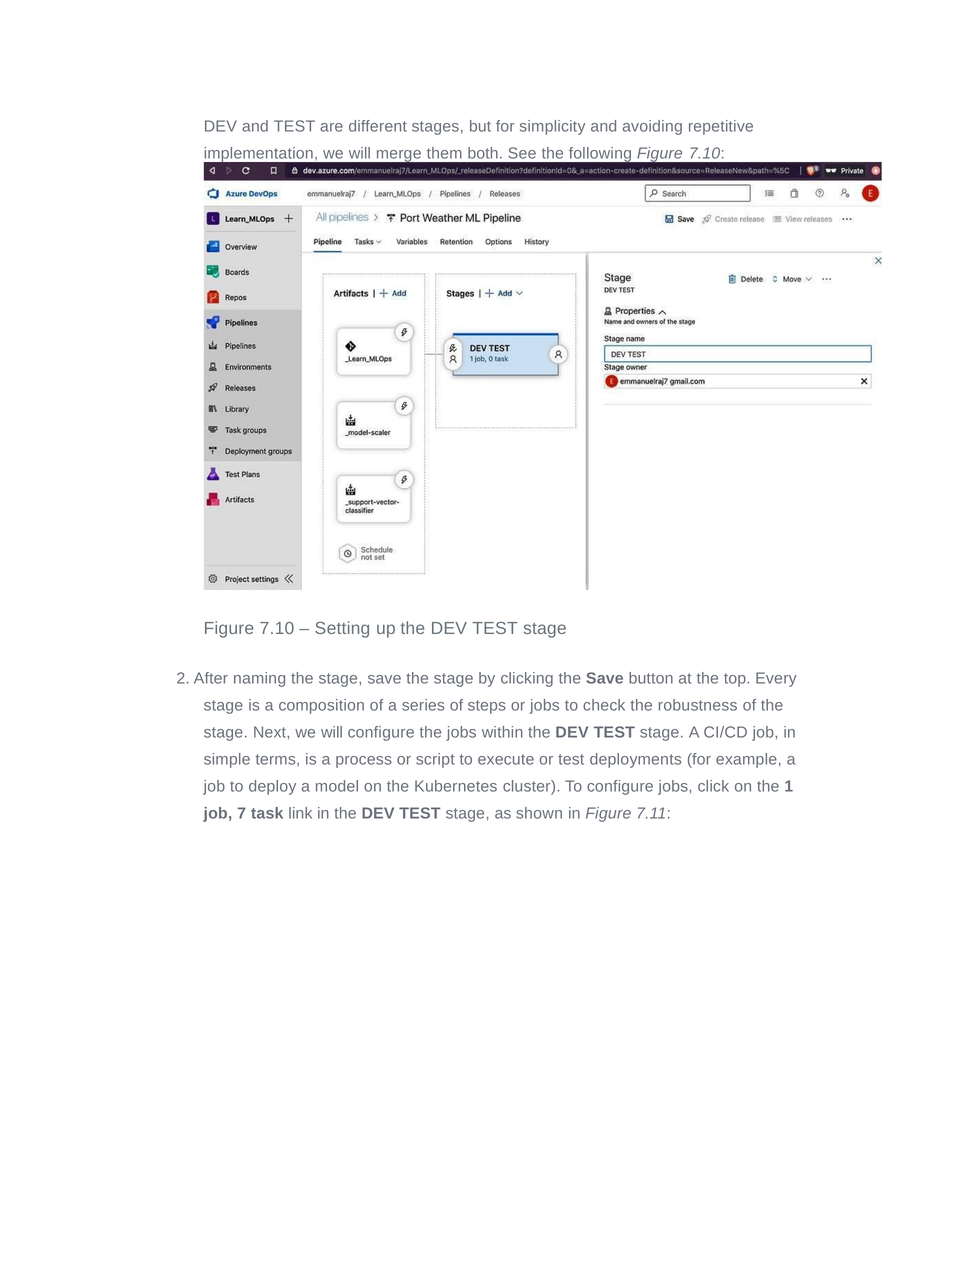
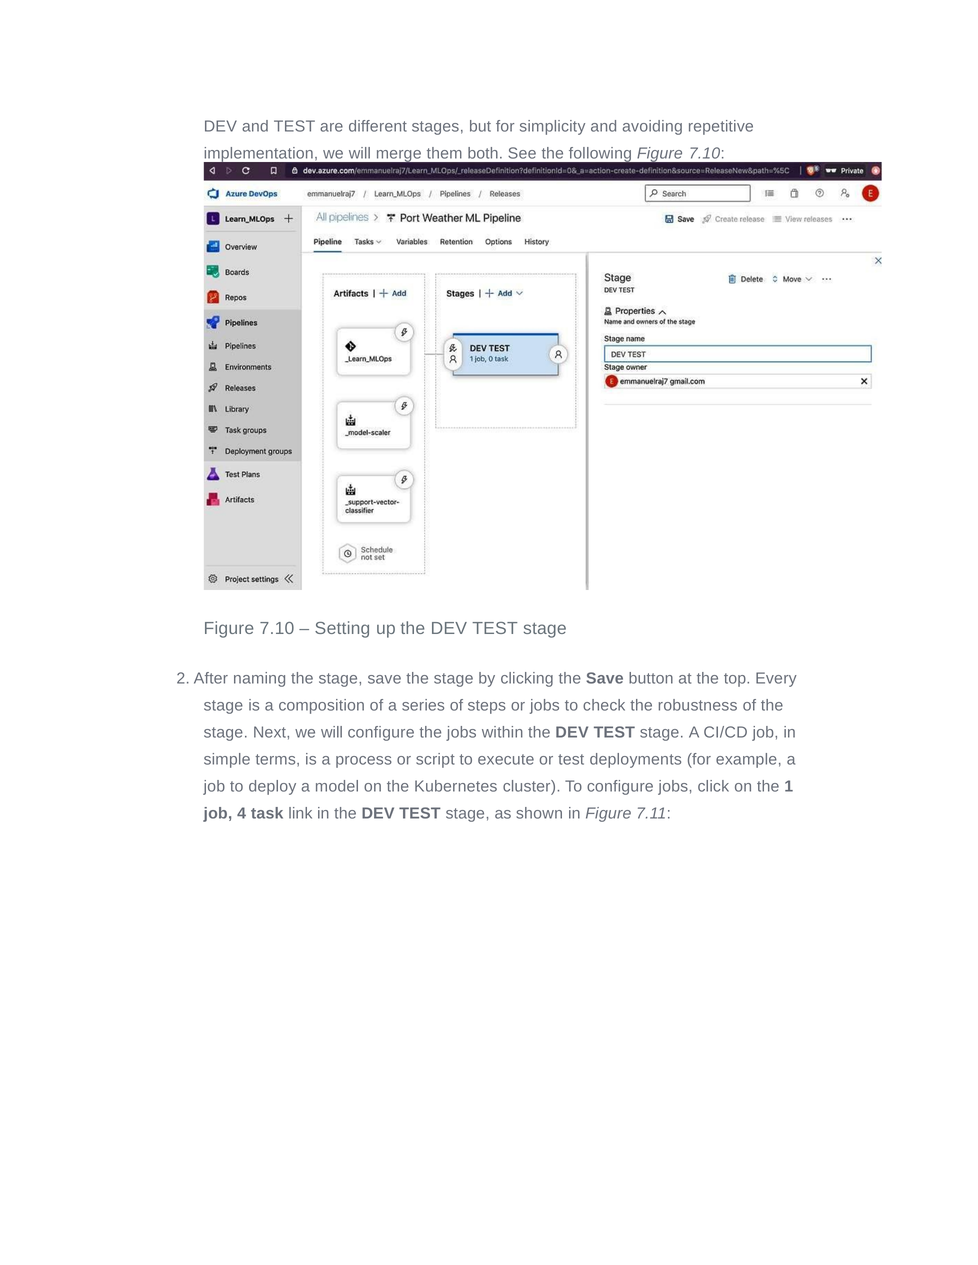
7: 7 -> 4
